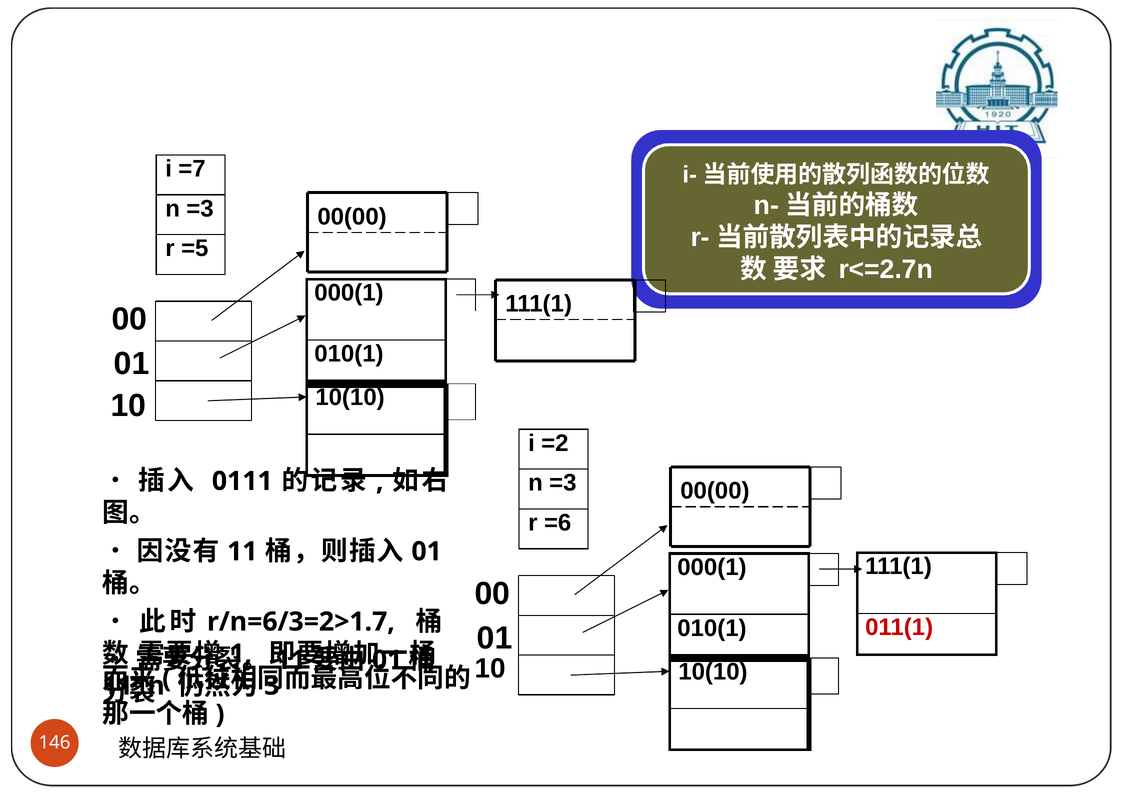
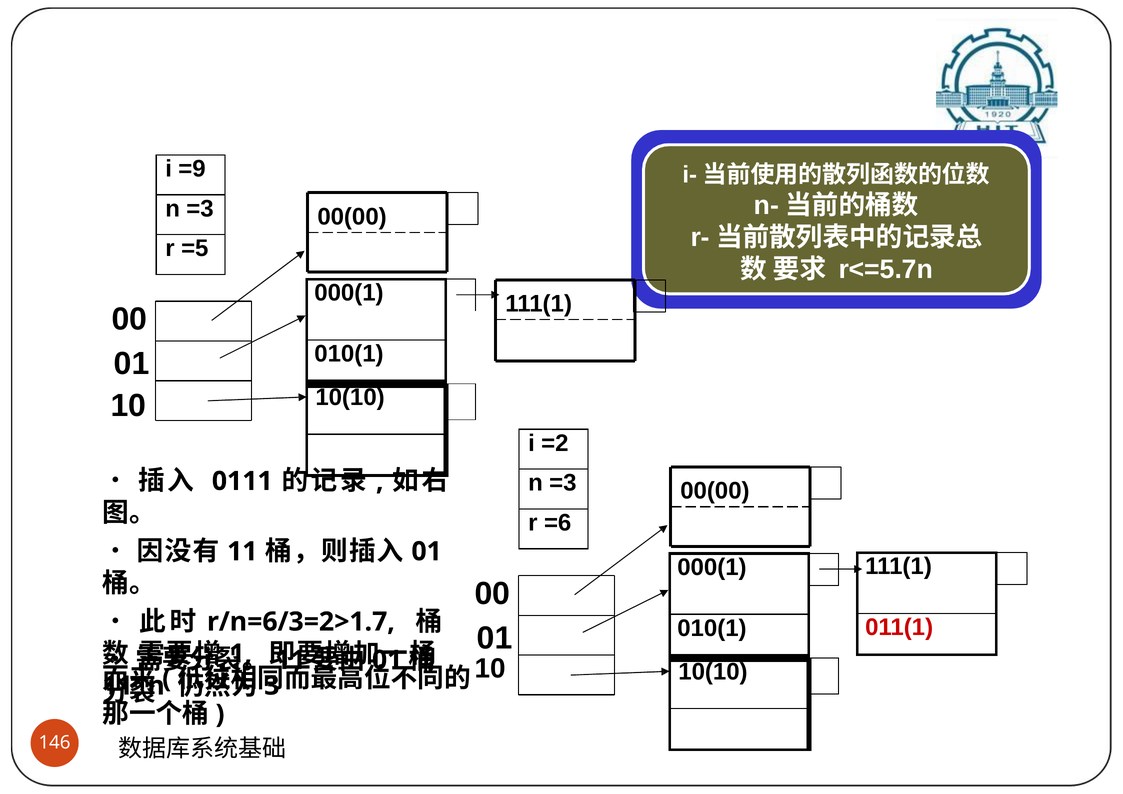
=7: =7 -> =9
r<=2.7n: r<=2.7n -> r<=5.7n
